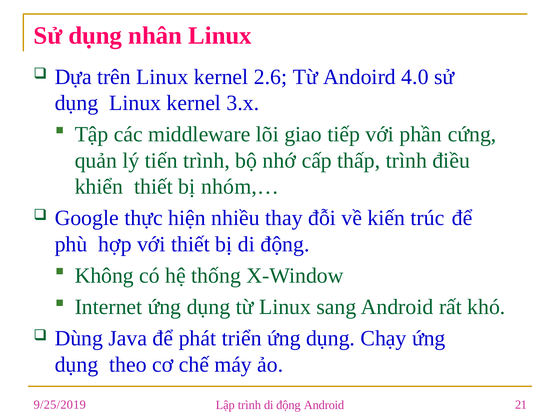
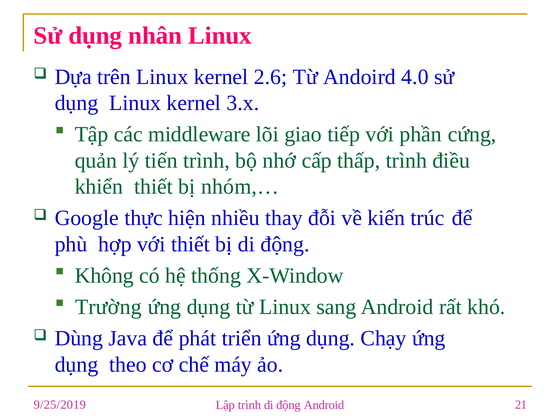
Internet: Internet -> Trường
